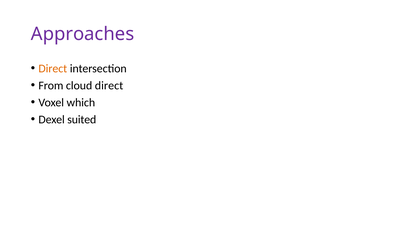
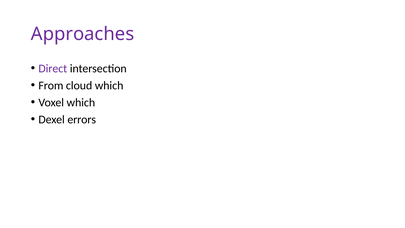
Direct at (53, 68) colour: orange -> purple
cloud direct: direct -> which
suited: suited -> errors
